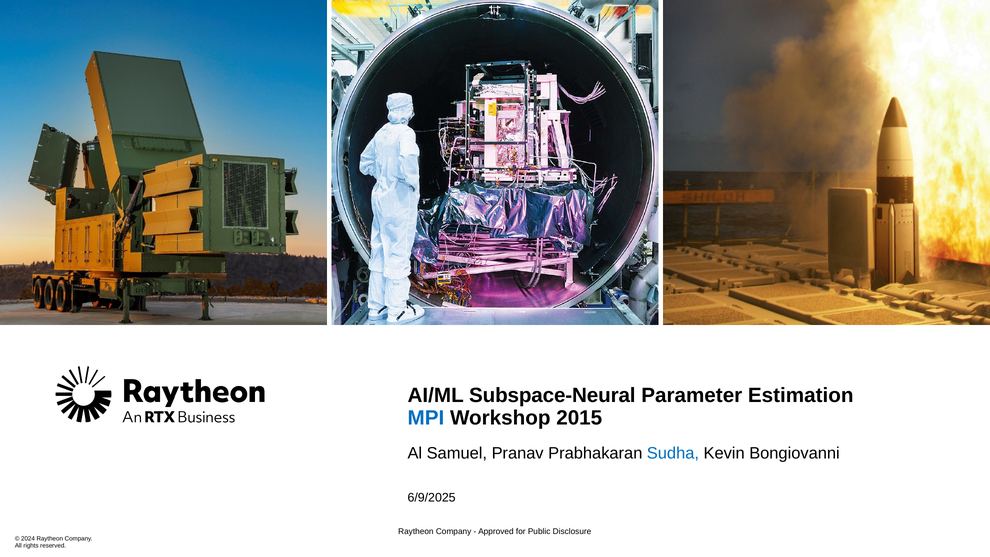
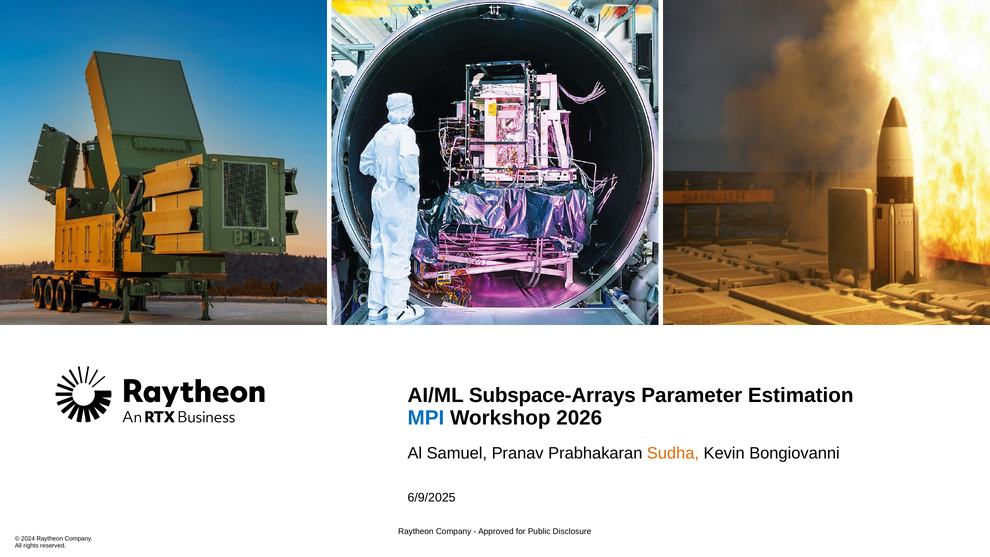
Subspace-Neural: Subspace-Neural -> Subspace-Arrays
2015: 2015 -> 2026
Sudha colour: blue -> orange
